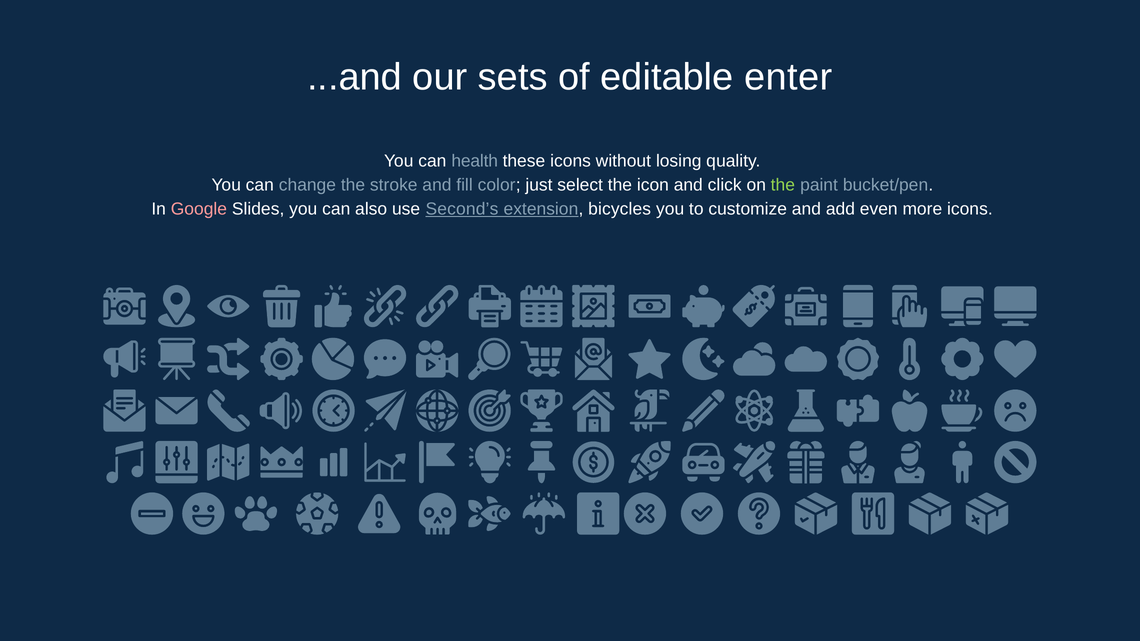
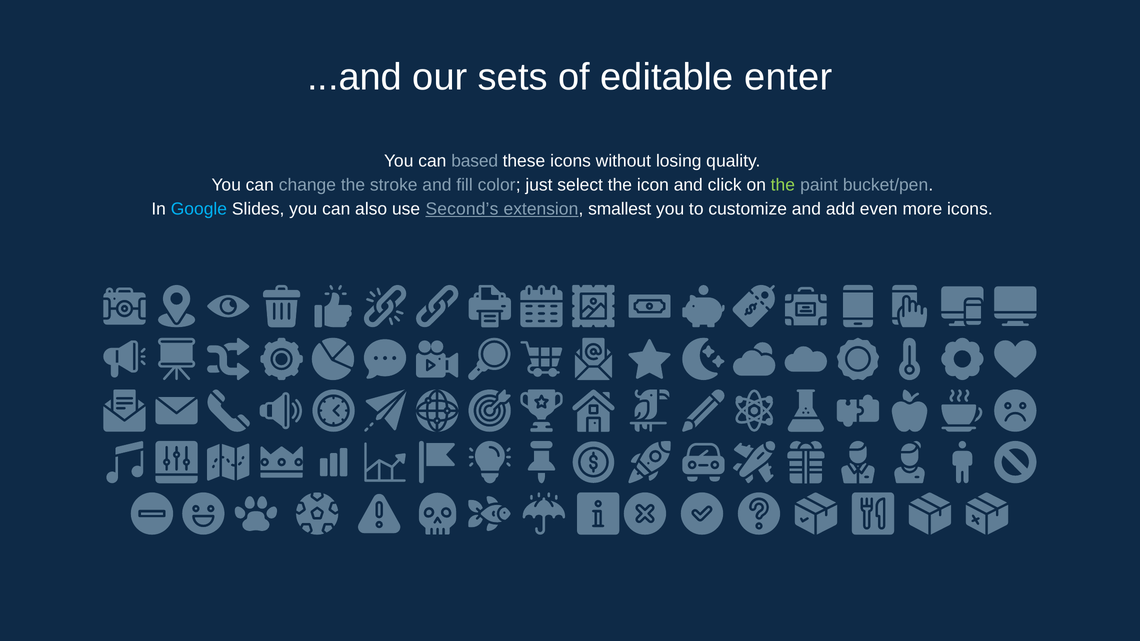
health: health -> based
Google colour: pink -> light blue
bicycles: bicycles -> smallest
